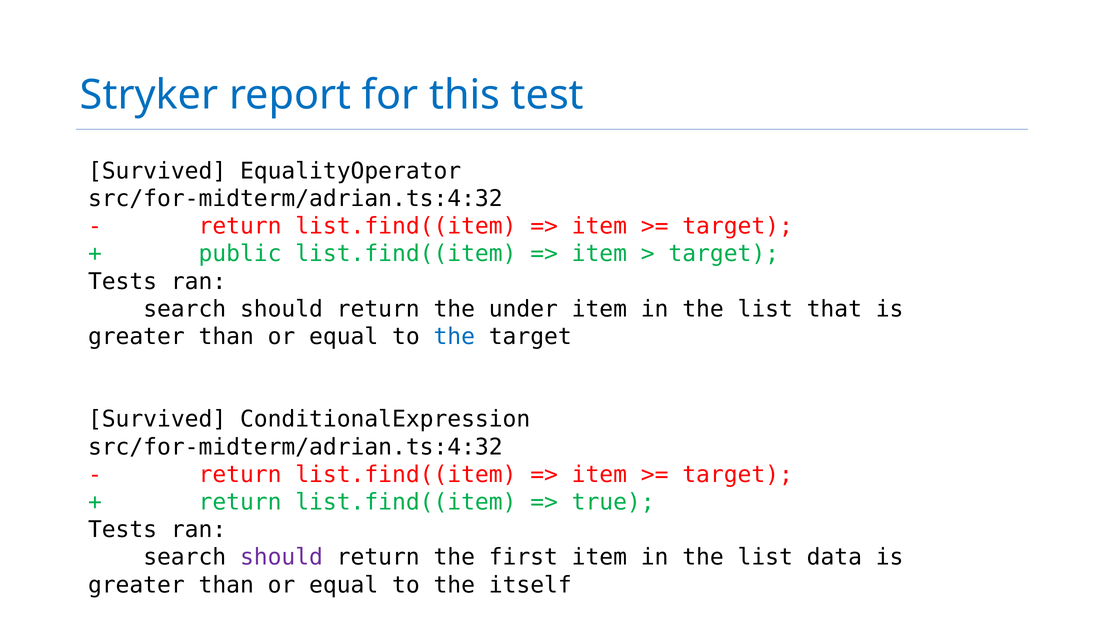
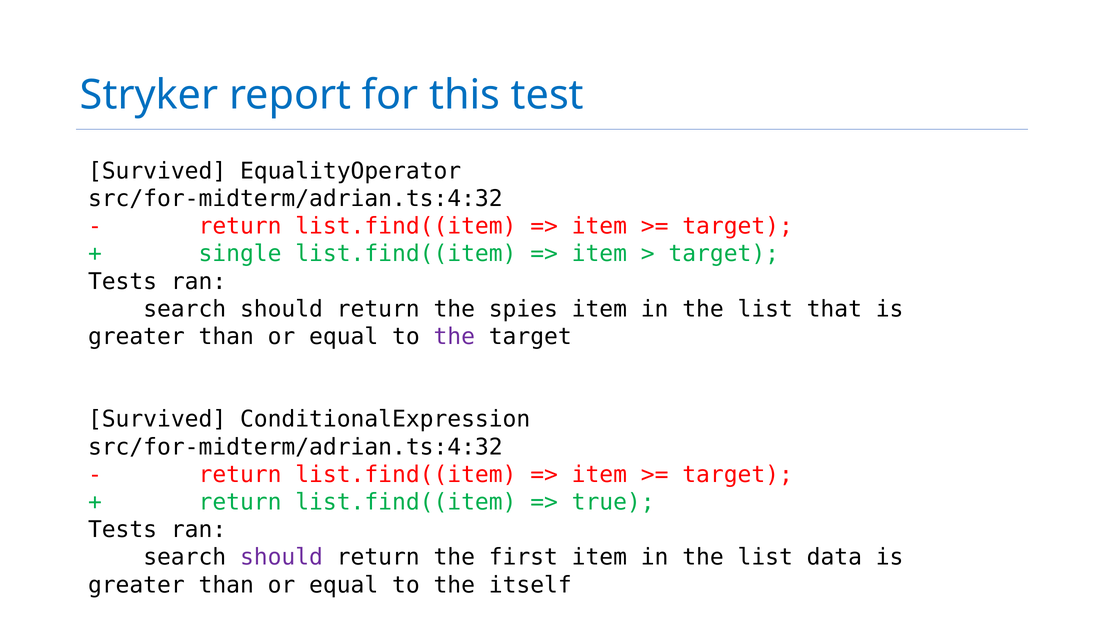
public: public -> single
under: under -> spies
the at (454, 337) colour: blue -> purple
